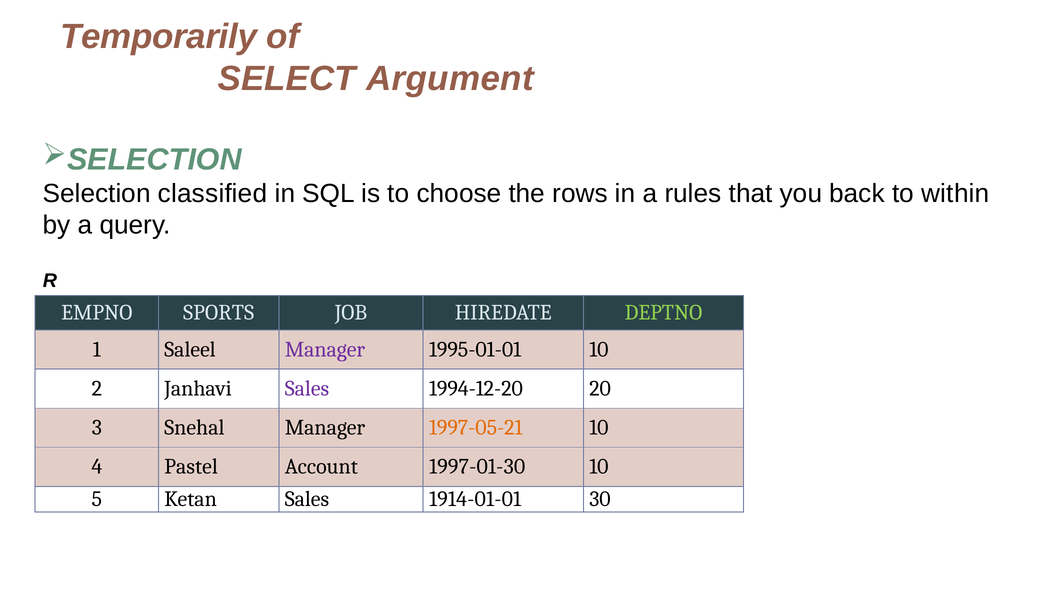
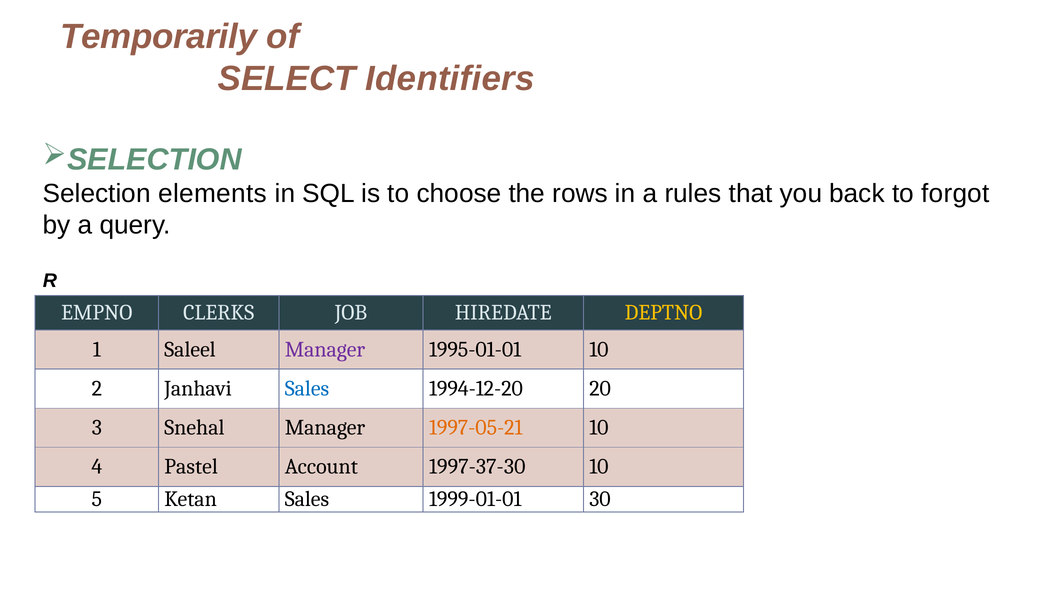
Argument: Argument -> Identifiers
classified: classified -> elements
within: within -> forgot
SPORTS: SPORTS -> CLERKS
DEPTNO colour: light green -> yellow
Sales at (307, 388) colour: purple -> blue
1997-01-30: 1997-01-30 -> 1997-37-30
1914-01-01: 1914-01-01 -> 1999-01-01
